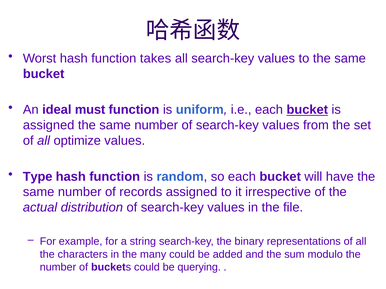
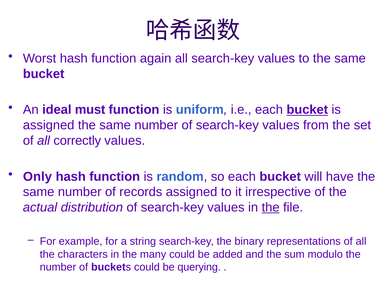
takes: takes -> again
optimize: optimize -> correctly
Type: Type -> Only
the at (271, 208) underline: none -> present
